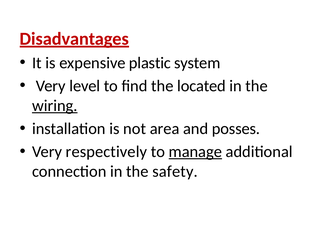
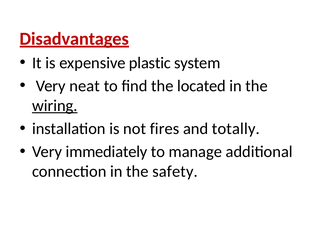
level: level -> neat
area: area -> fires
posses: posses -> totally
respectively: respectively -> immediately
manage underline: present -> none
